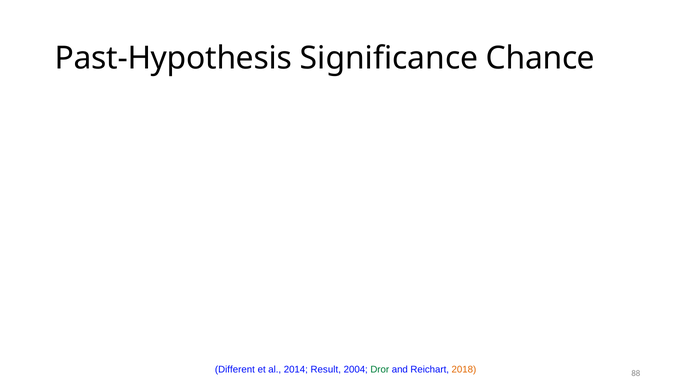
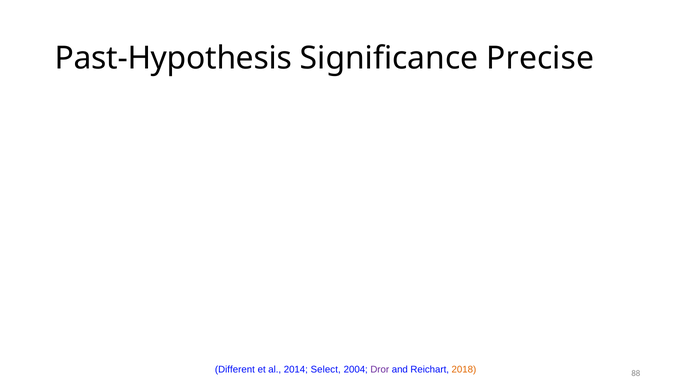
Chance: Chance -> Precise
Result: Result -> Select
Dror colour: green -> purple
